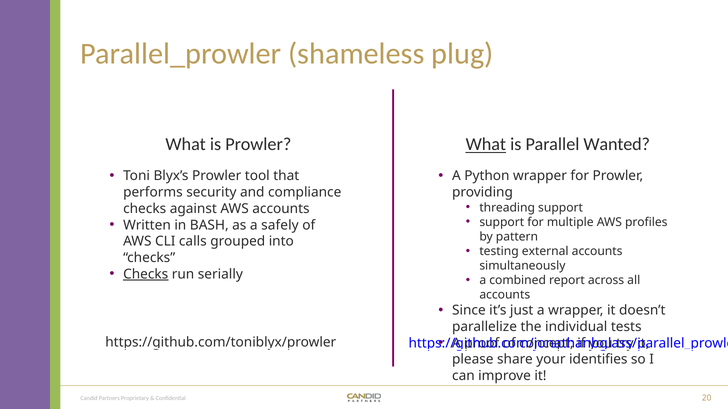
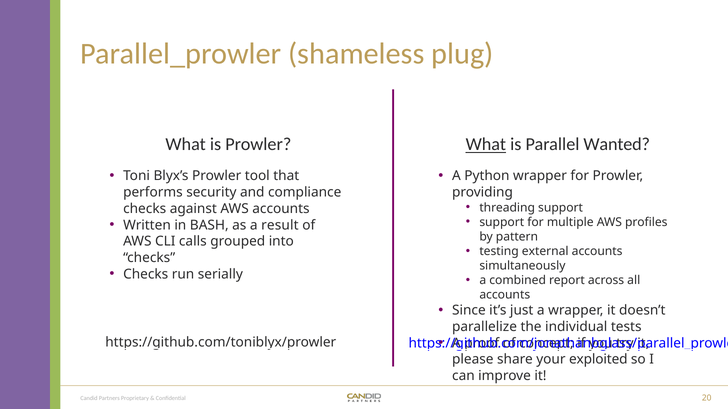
safely: safely -> result
Checks at (146, 274) underline: present -> none
identifies: identifies -> exploited
